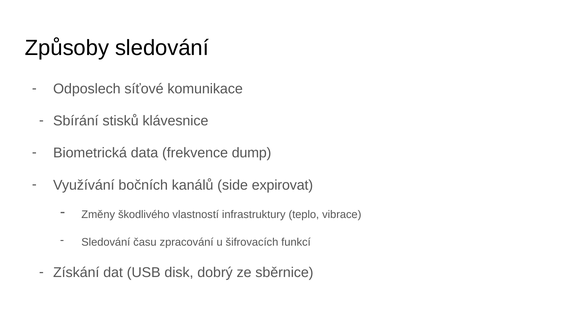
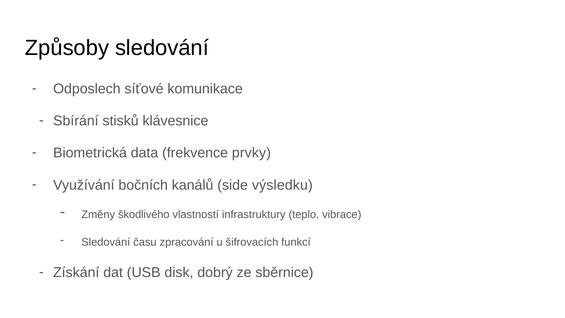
dump: dump -> prvky
expirovat: expirovat -> výsledku
